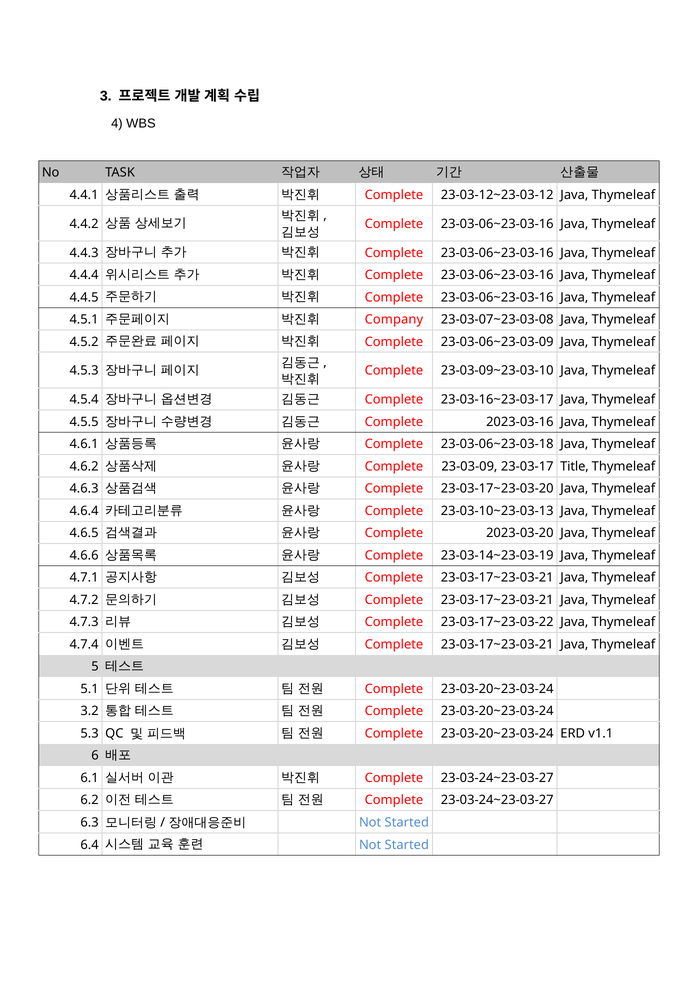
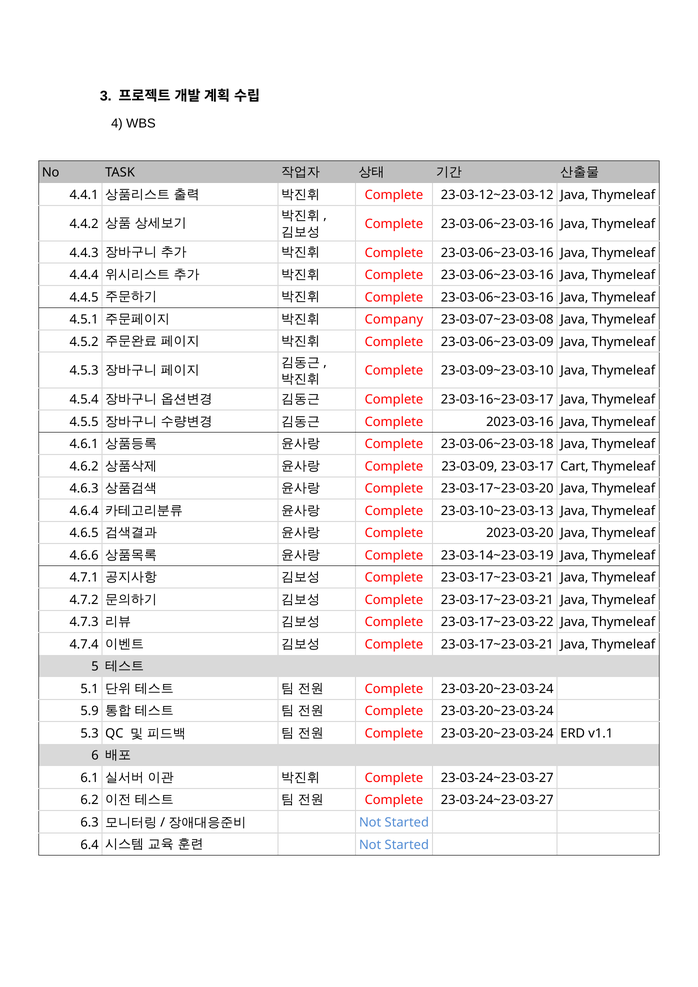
Title: Title -> Cart
3.2: 3.2 -> 5.9
